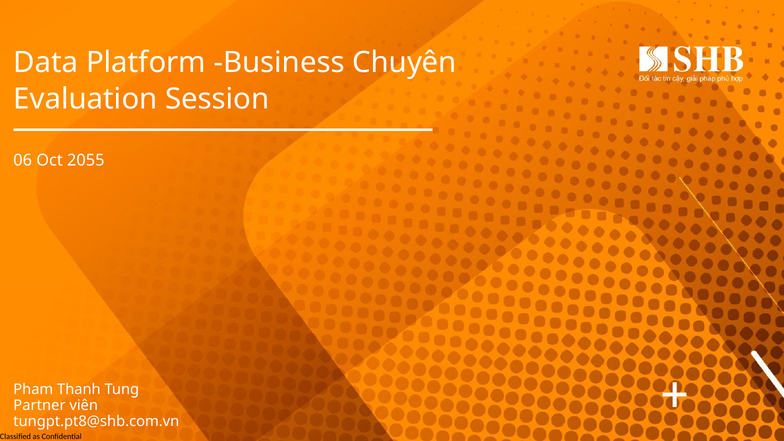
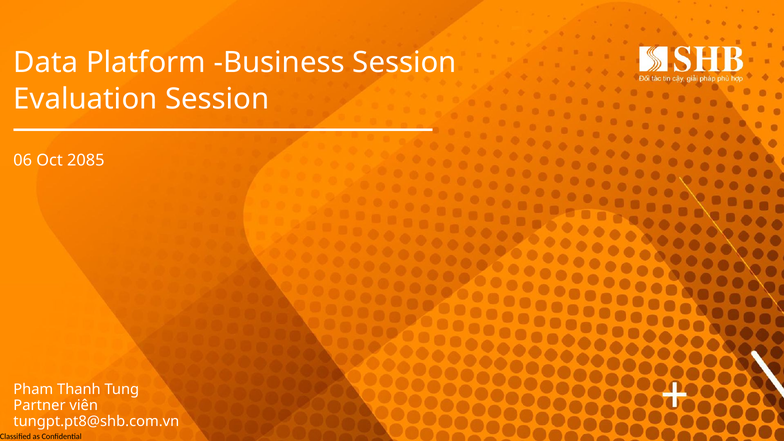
Business Chuyên: Chuyên -> Session
2055: 2055 -> 2085
